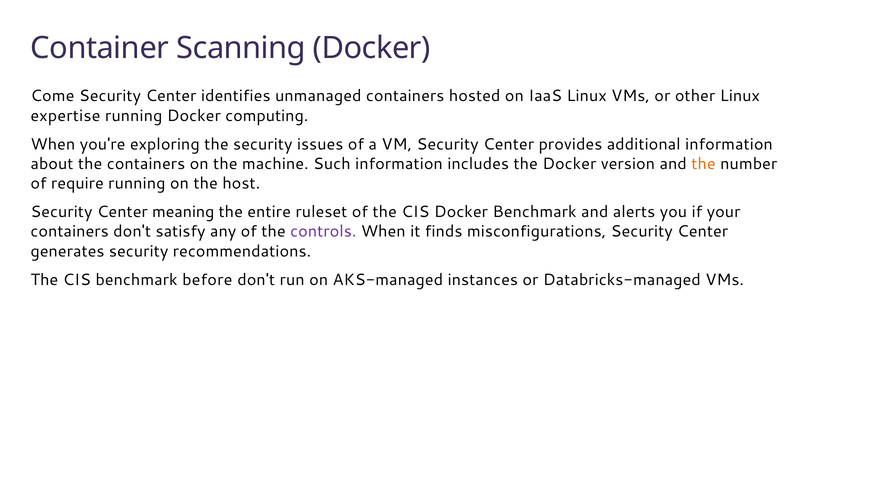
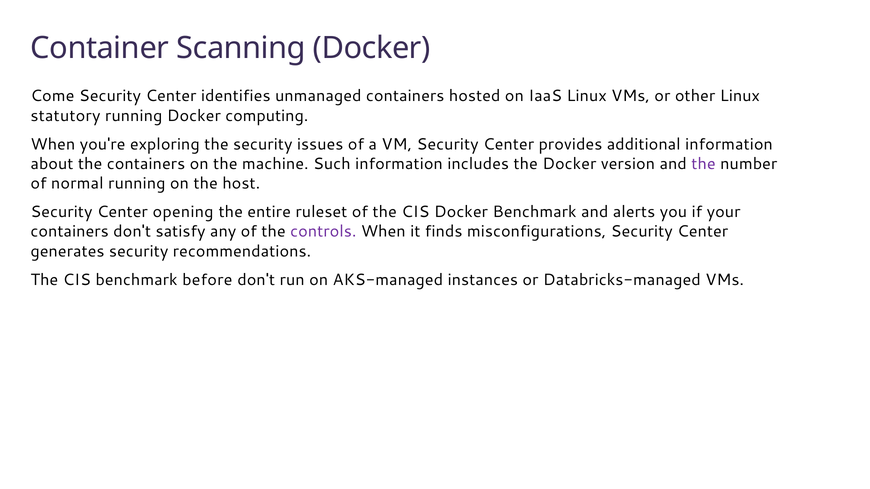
expertise: expertise -> statutory
the at (703, 164) colour: orange -> purple
require: require -> normal
meaning: meaning -> opening
